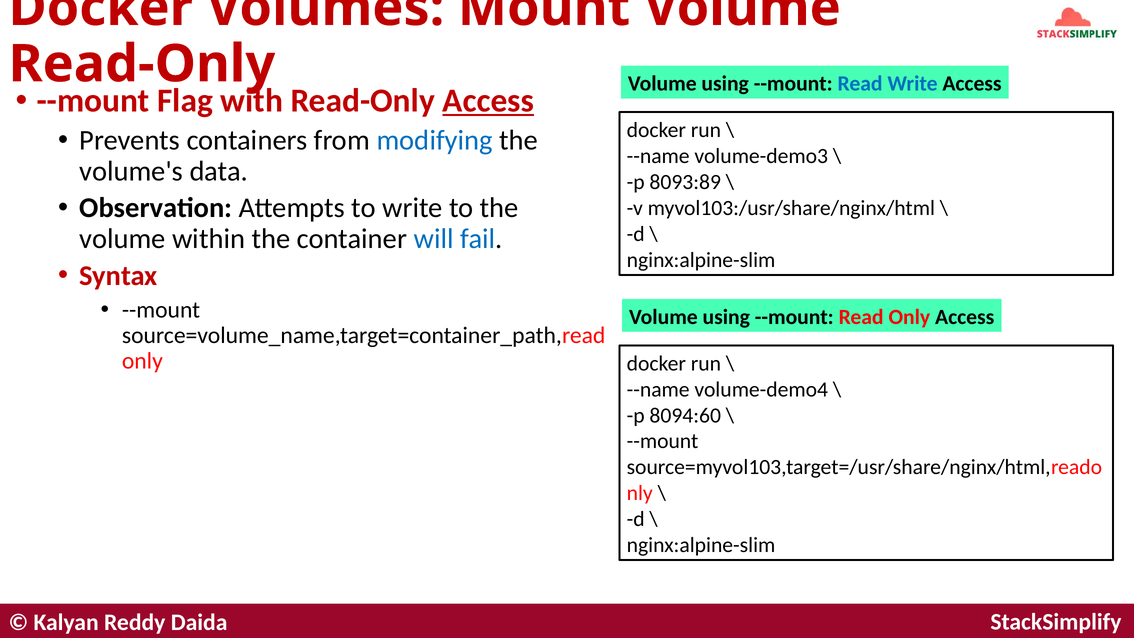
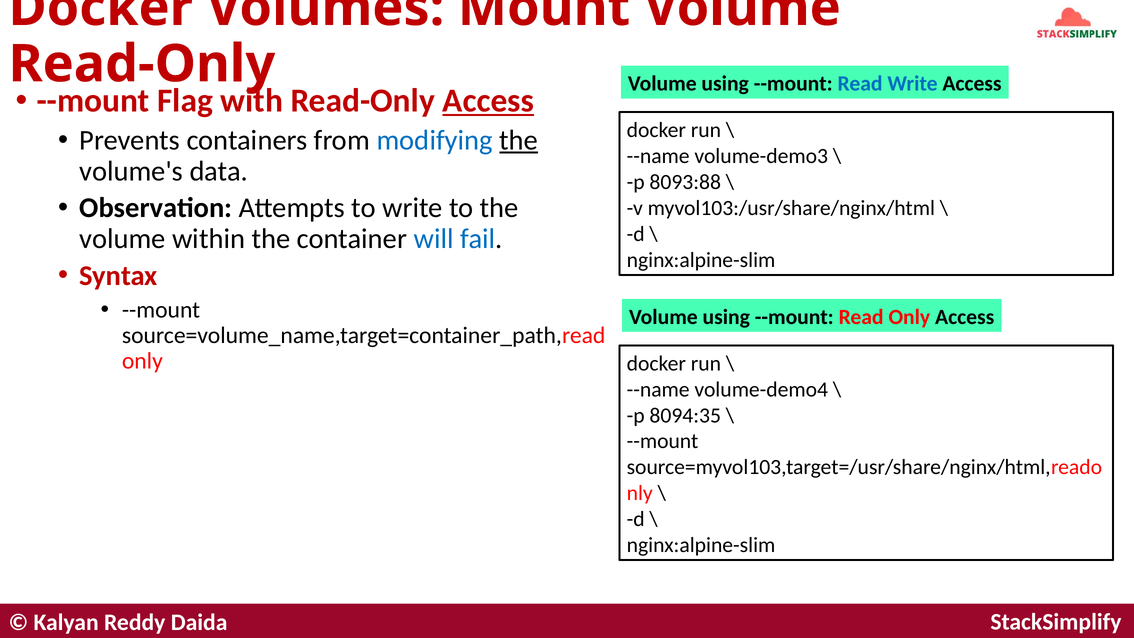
the at (519, 140) underline: none -> present
8093:89: 8093:89 -> 8093:88
8094:60: 8094:60 -> 8094:35
